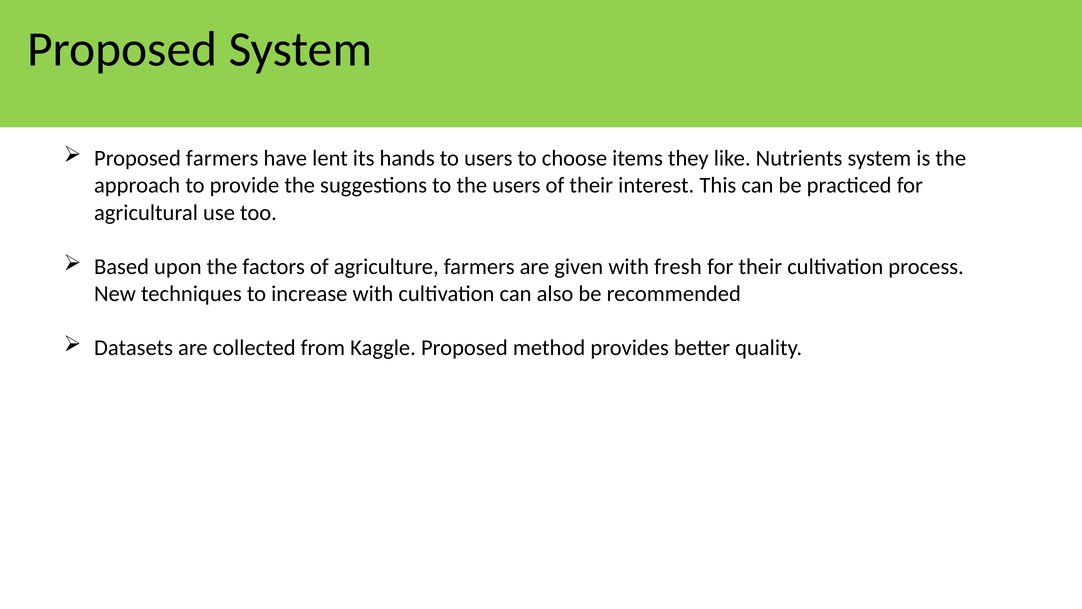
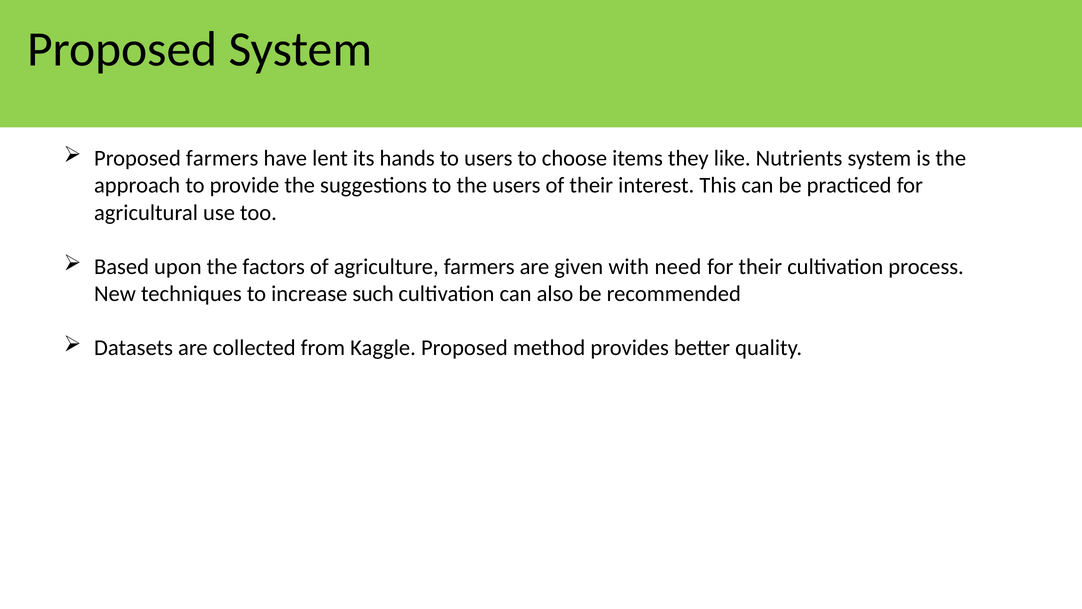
fresh: fresh -> need
increase with: with -> such
